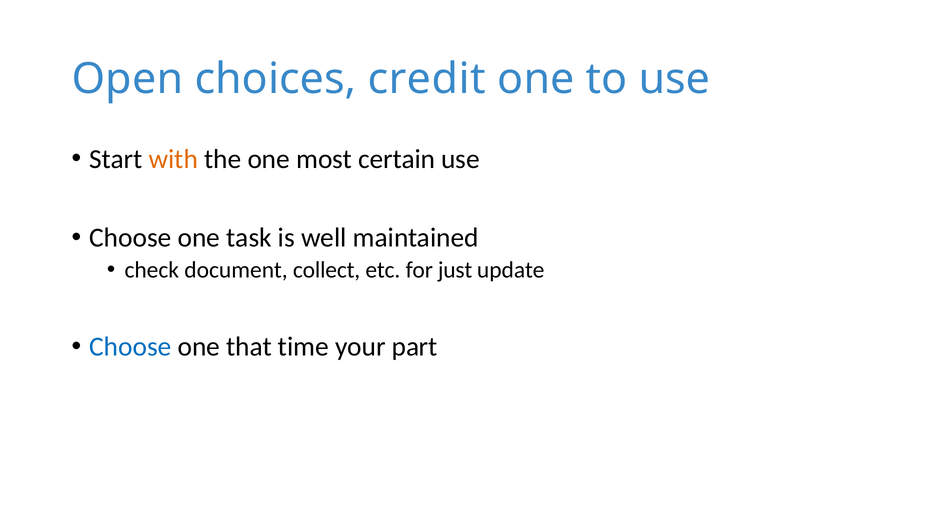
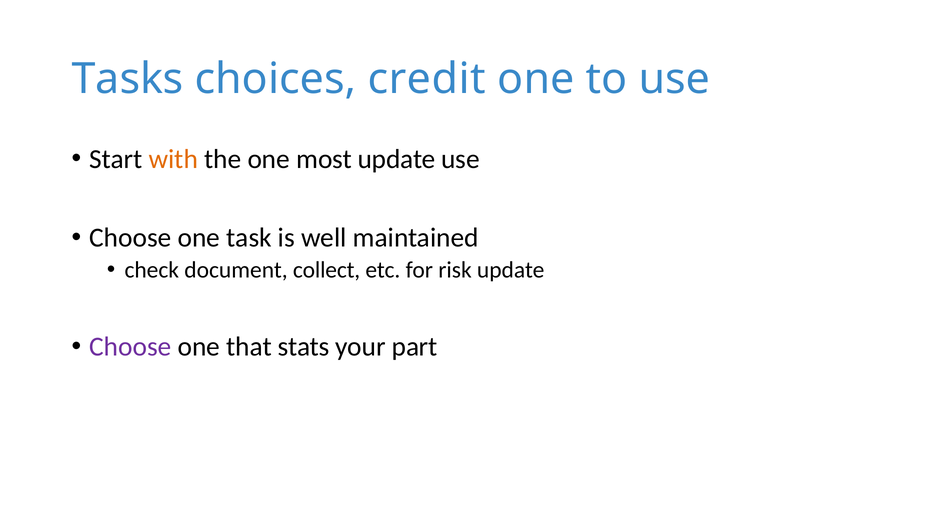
Open: Open -> Tasks
most certain: certain -> update
just: just -> risk
Choose at (130, 347) colour: blue -> purple
time: time -> stats
